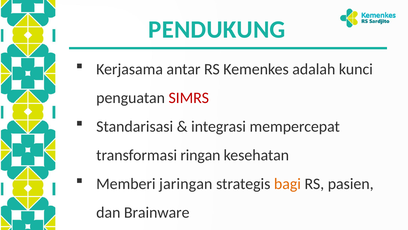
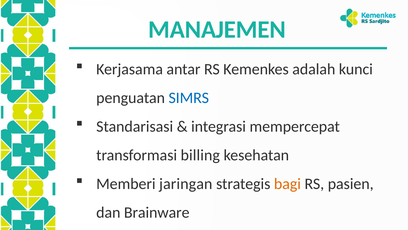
PENDUKUNG: PENDUKUNG -> MANAJEMEN
SIMRS colour: red -> blue
ringan: ringan -> billing
